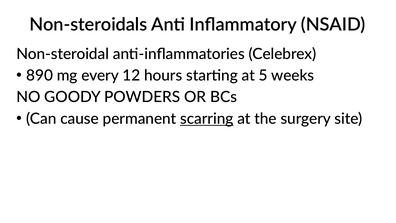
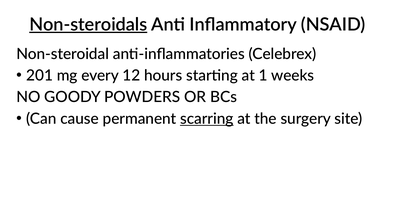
Non-steroidals underline: none -> present
890: 890 -> 201
5: 5 -> 1
